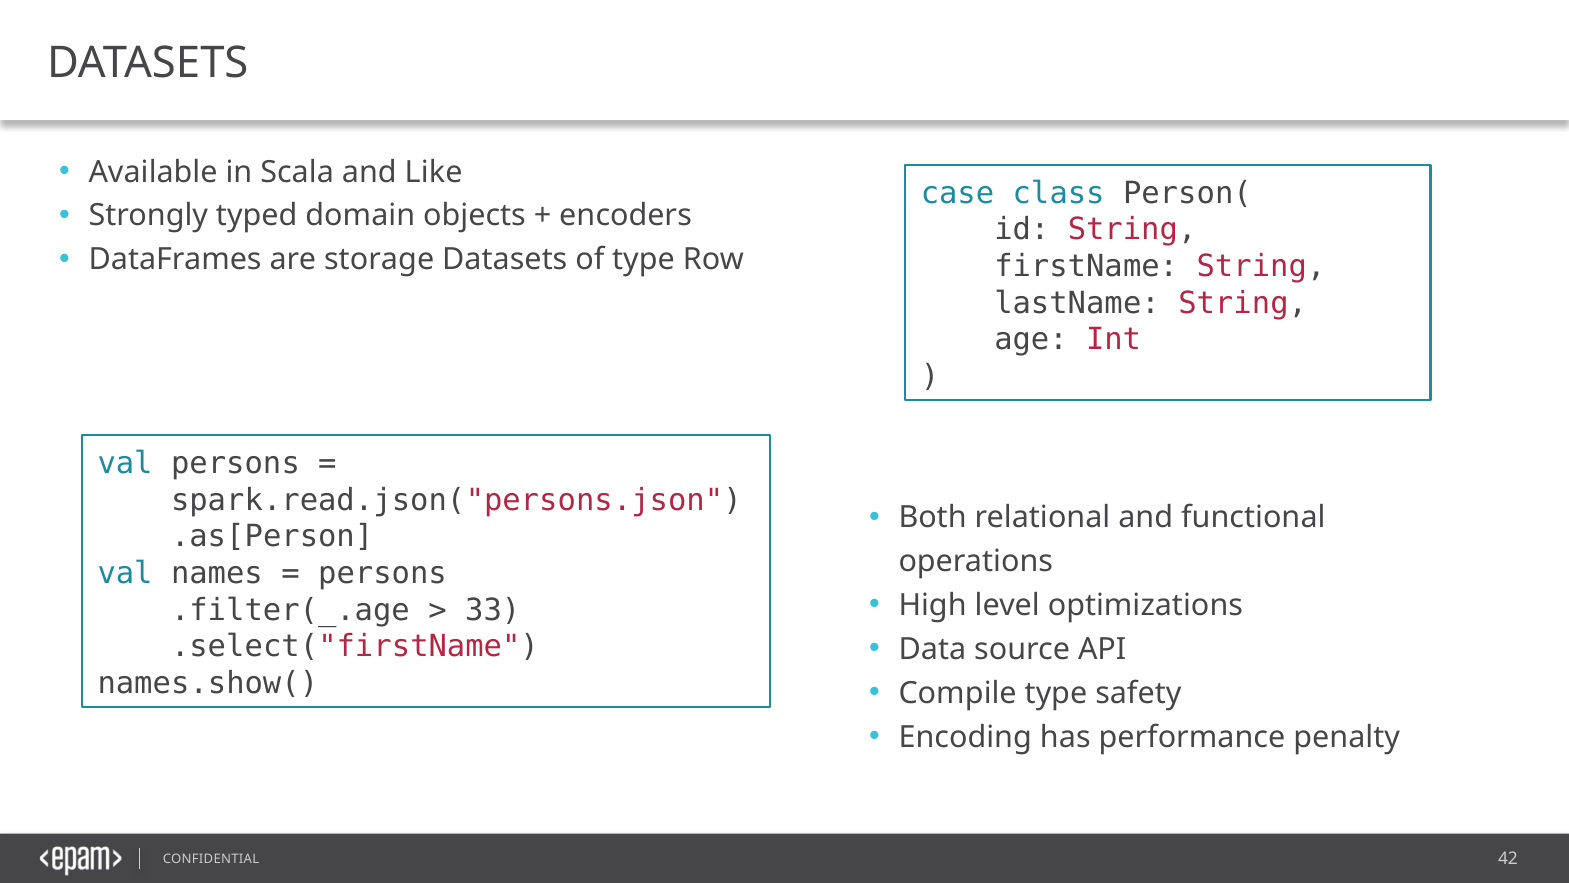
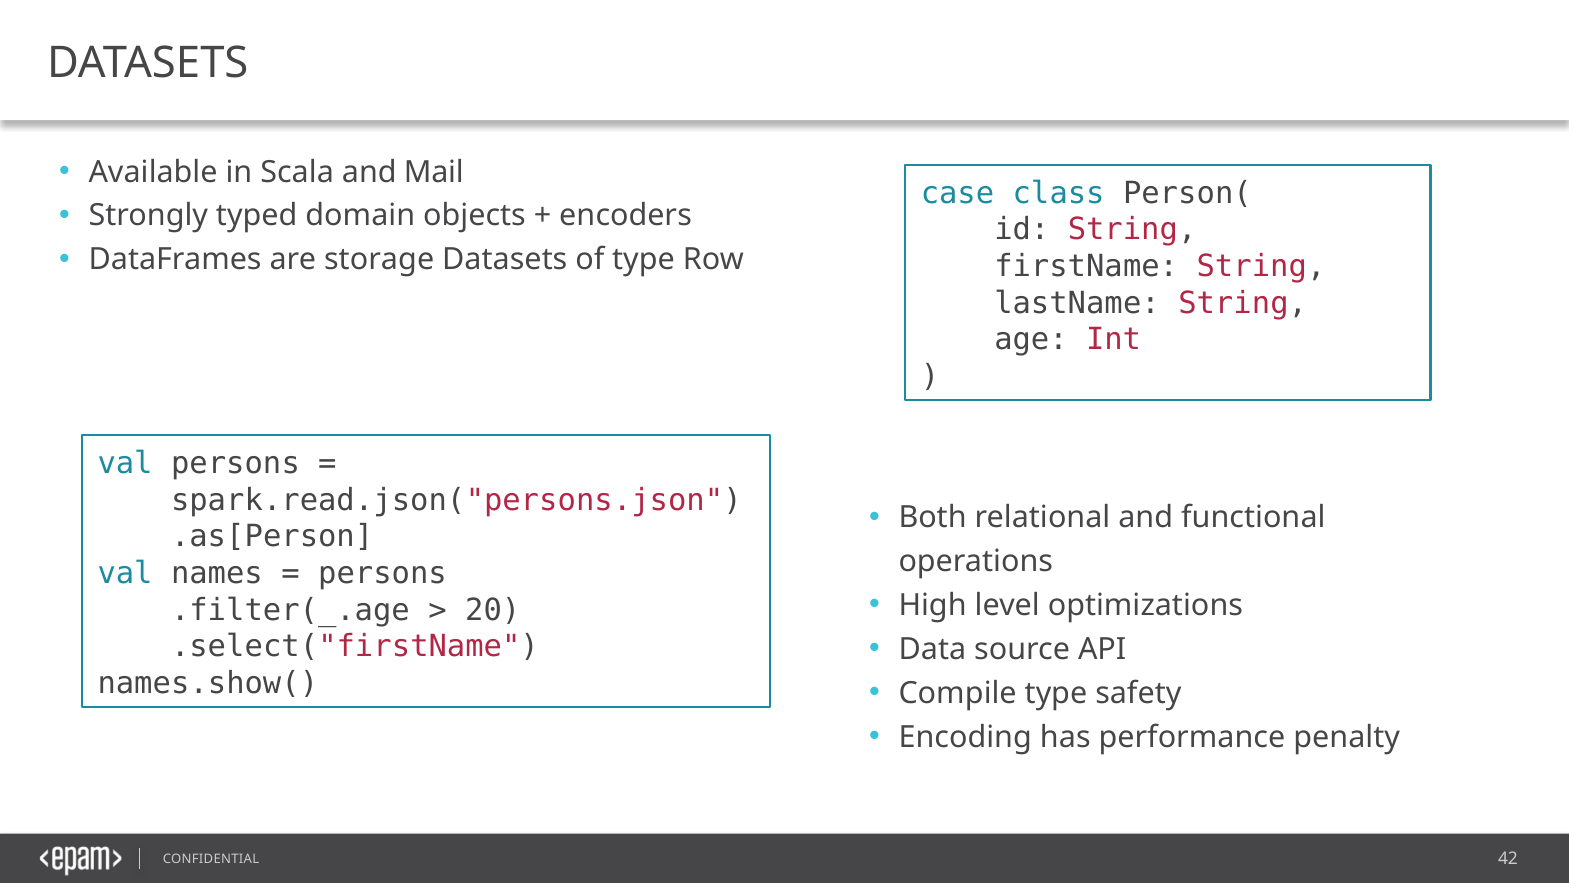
Like: Like -> Mail
33: 33 -> 20
